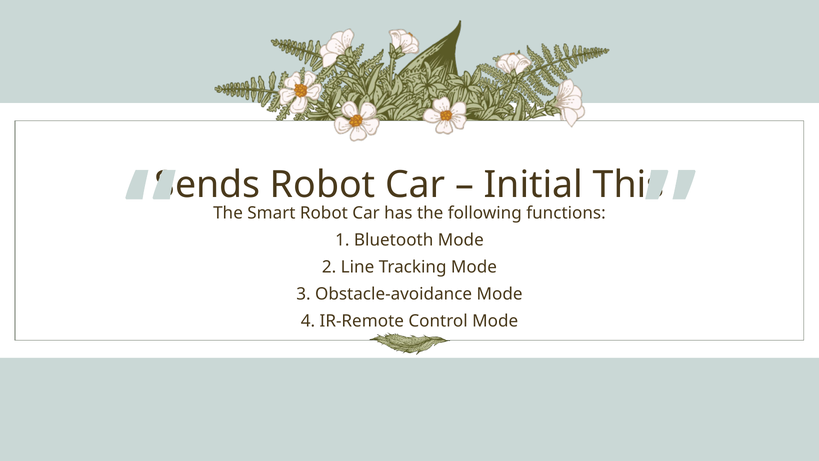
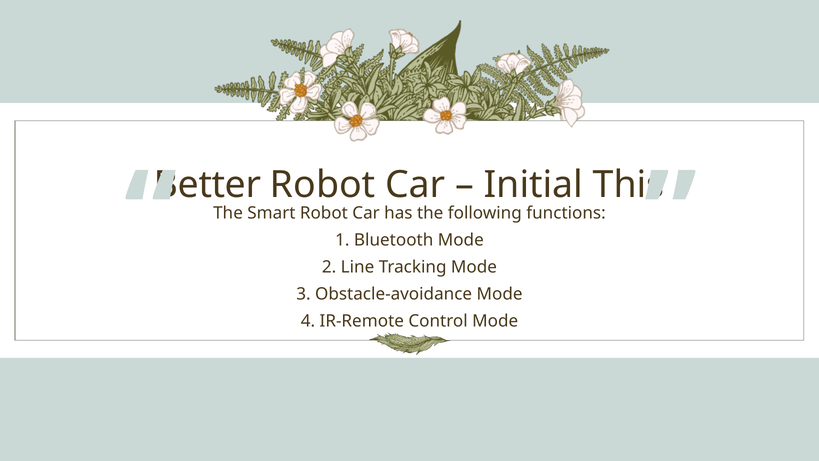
Sends: Sends -> Better
